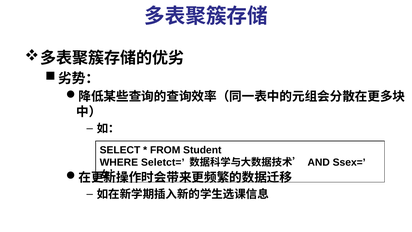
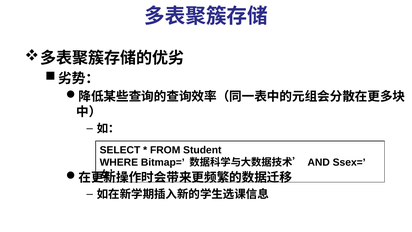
Seletct=: Seletct= -> Bitmap=
